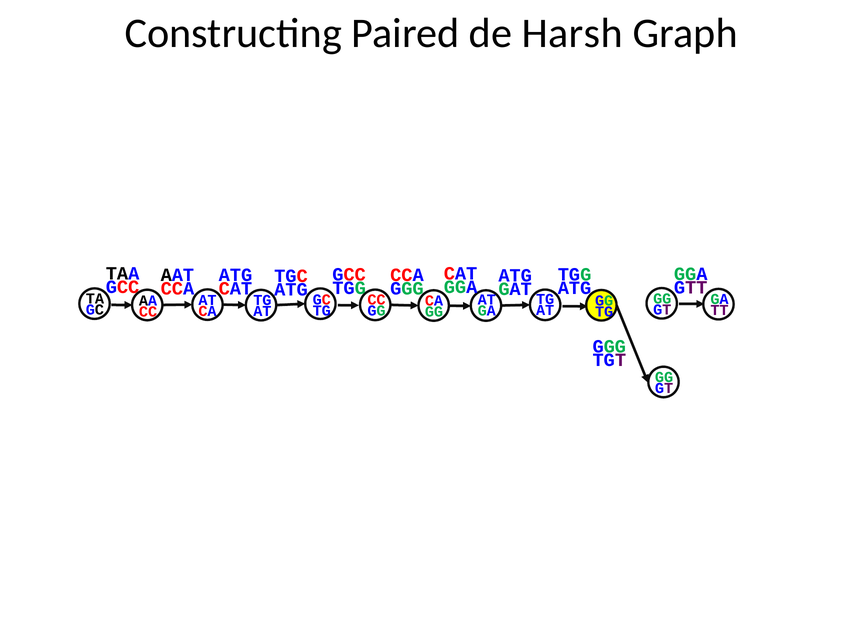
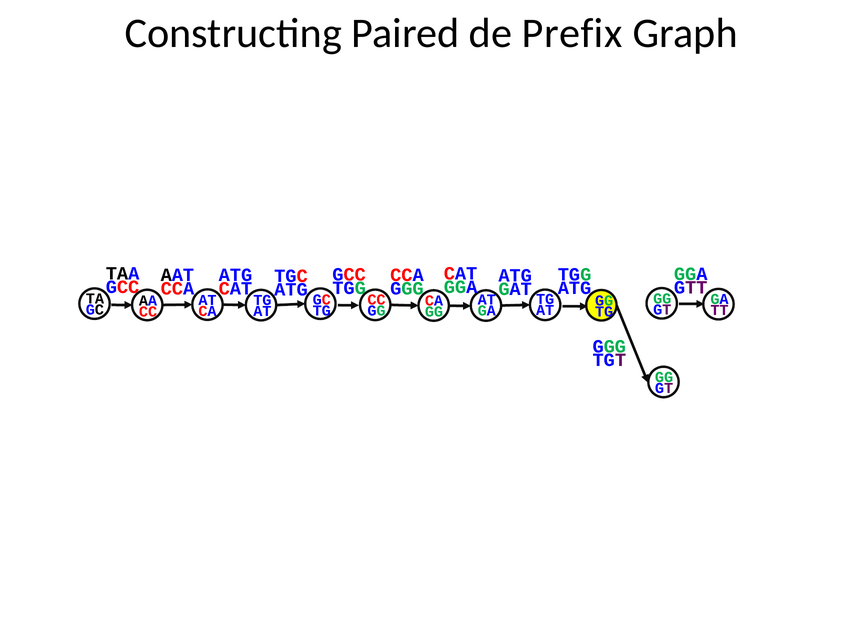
Harsh: Harsh -> Prefix
